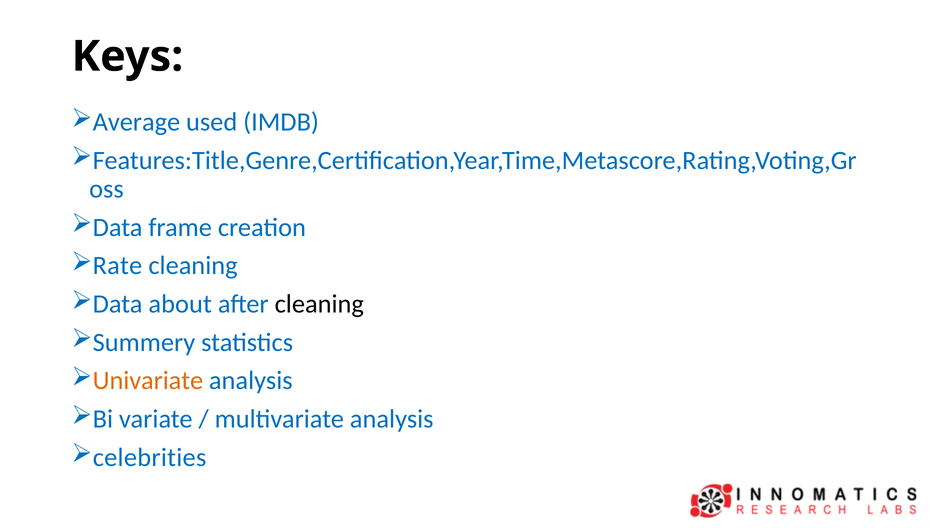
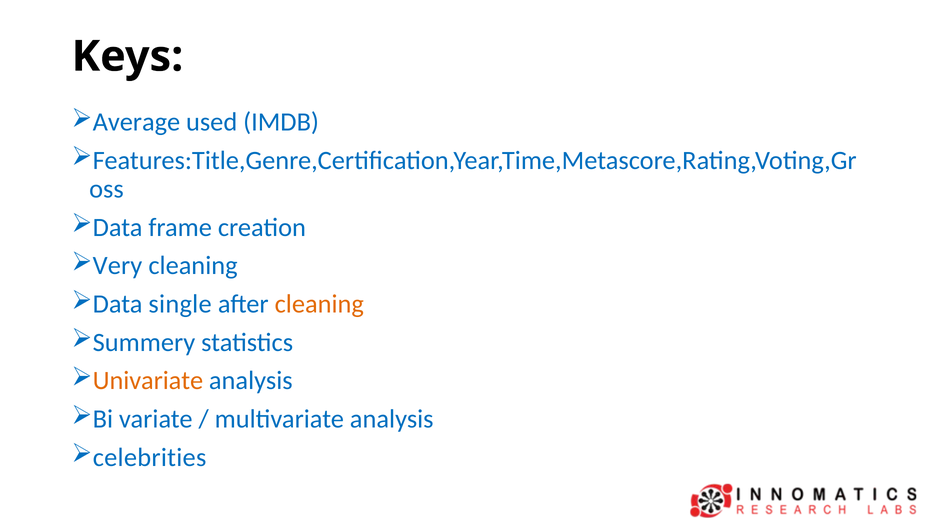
Rate: Rate -> Very
about: about -> single
cleaning at (319, 304) colour: black -> orange
